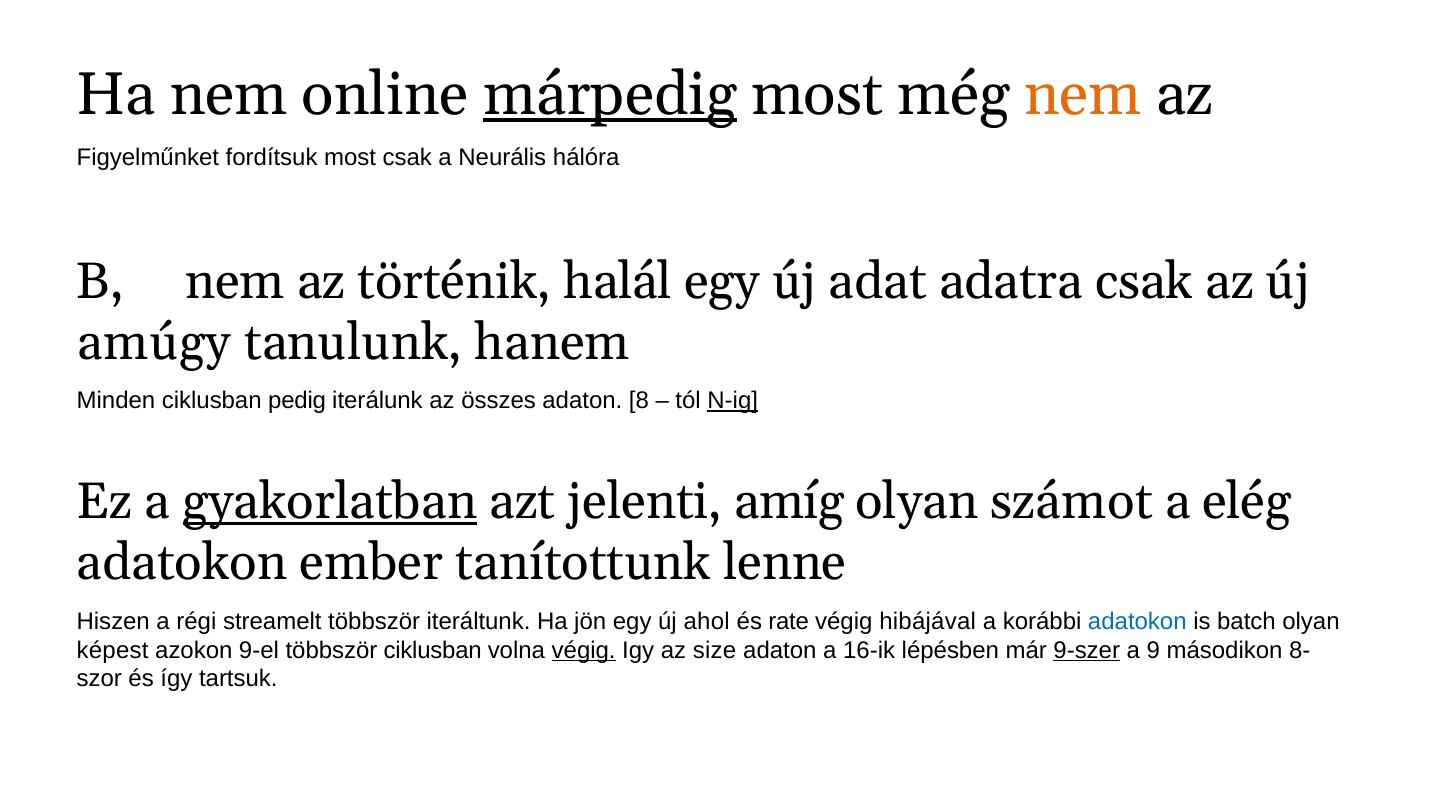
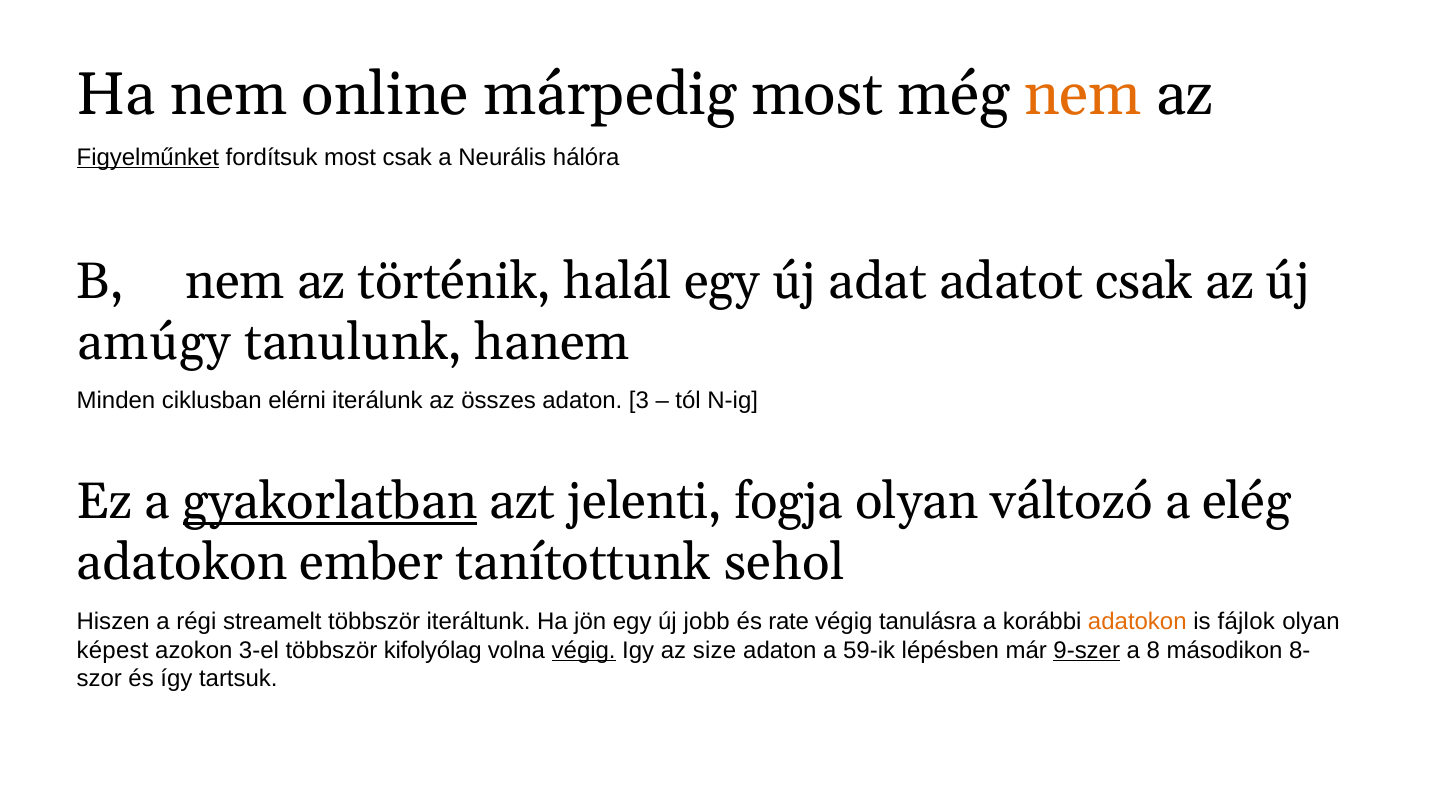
márpedig underline: present -> none
Figyelműnket underline: none -> present
adatra: adatra -> adatot
pedig: pedig -> elérni
8: 8 -> 3
N-ig underline: present -> none
amíg: amíg -> fogja
számot: számot -> változó
lenne: lenne -> sehol
ahol: ahol -> jobb
hibájával: hibájával -> tanulásra
adatokon at (1137, 621) colour: blue -> orange
batch: batch -> fájlok
9-el: 9-el -> 3-el
többször ciklusban: ciklusban -> kifolyólag
16-ik: 16-ik -> 59-ik
9: 9 -> 8
